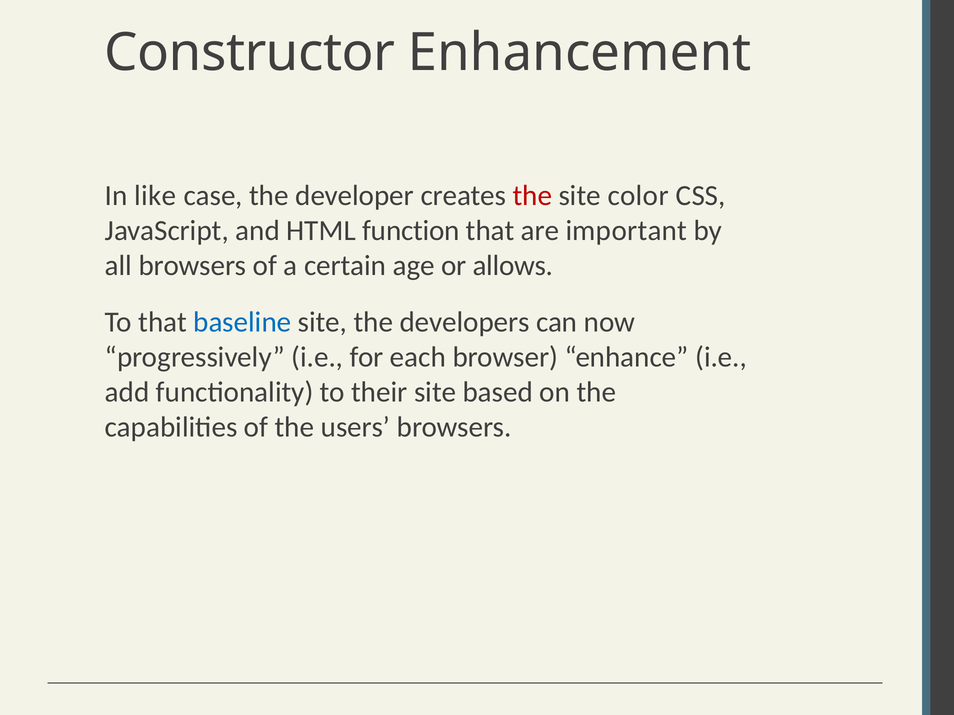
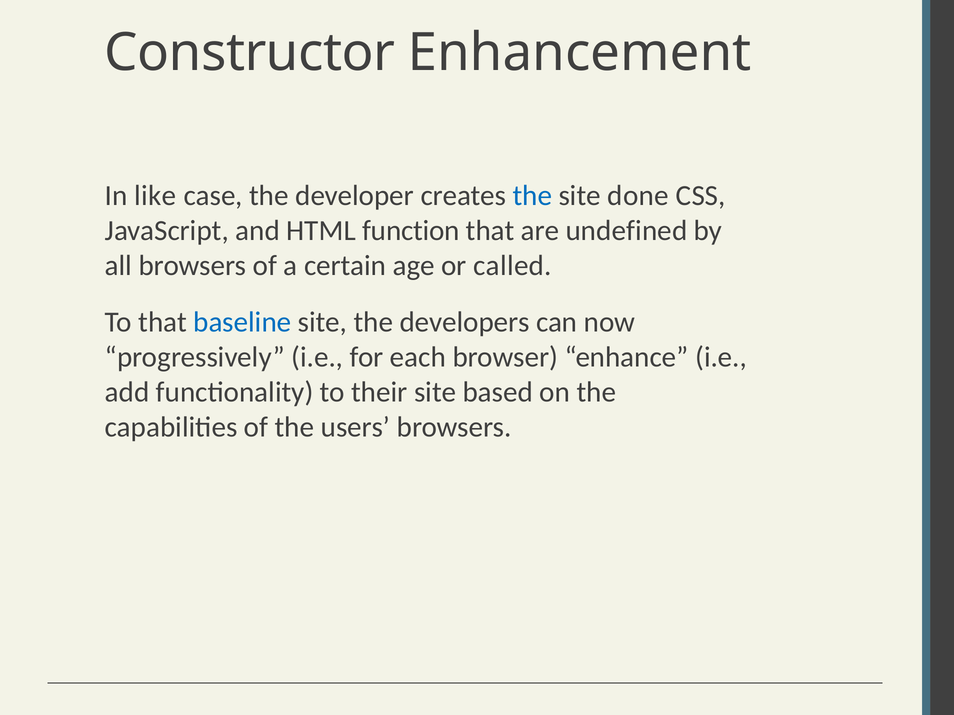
the at (532, 196) colour: red -> blue
color: color -> done
important: important -> undefined
allows: allows -> called
